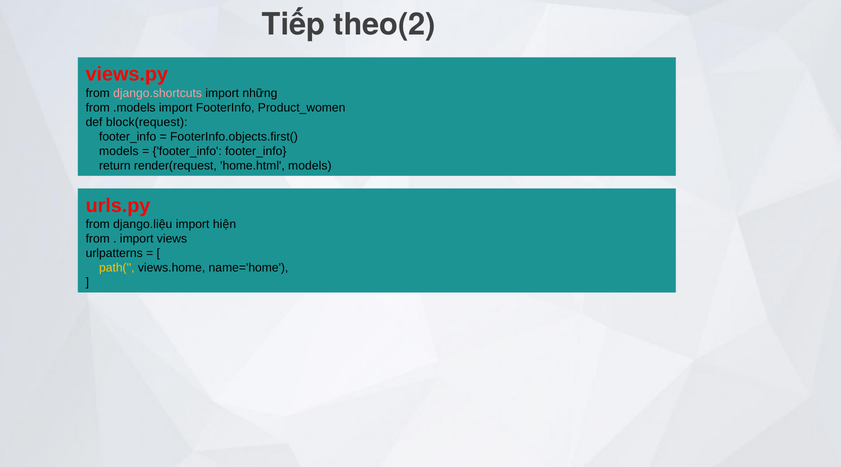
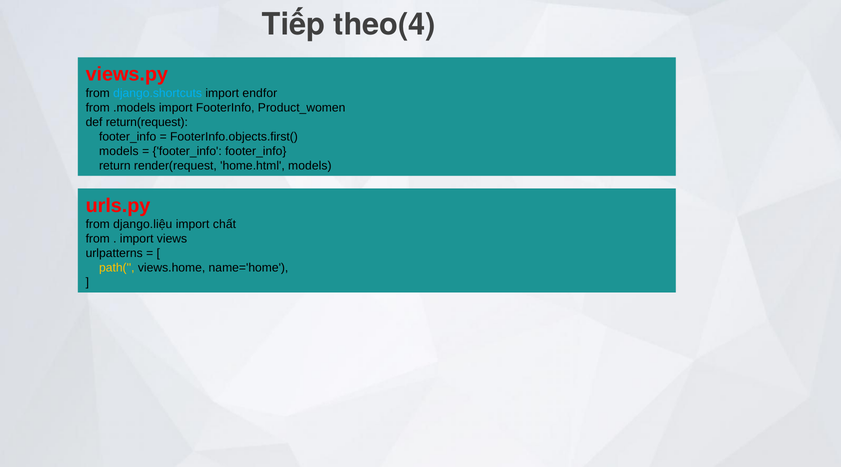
theo(2: theo(2 -> theo(4
django.shortcuts colour: pink -> light blue
những: những -> endfor
block(request: block(request -> return(request
hiện: hiện -> chất
